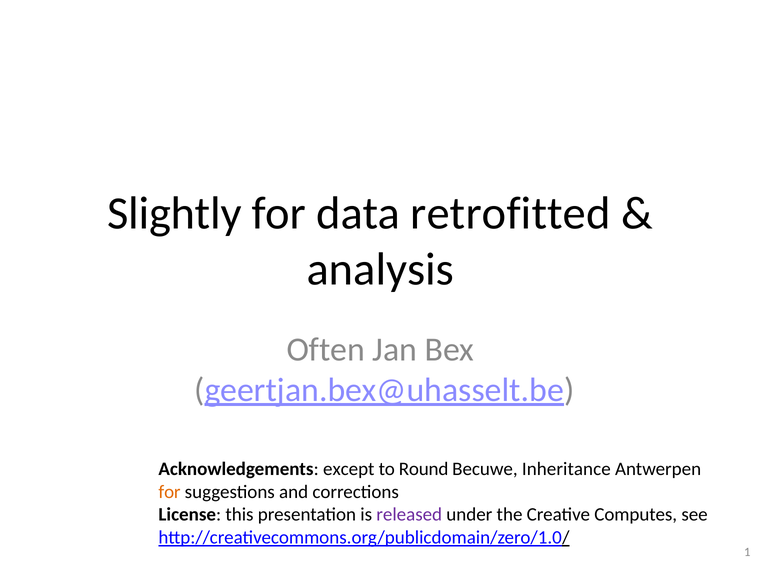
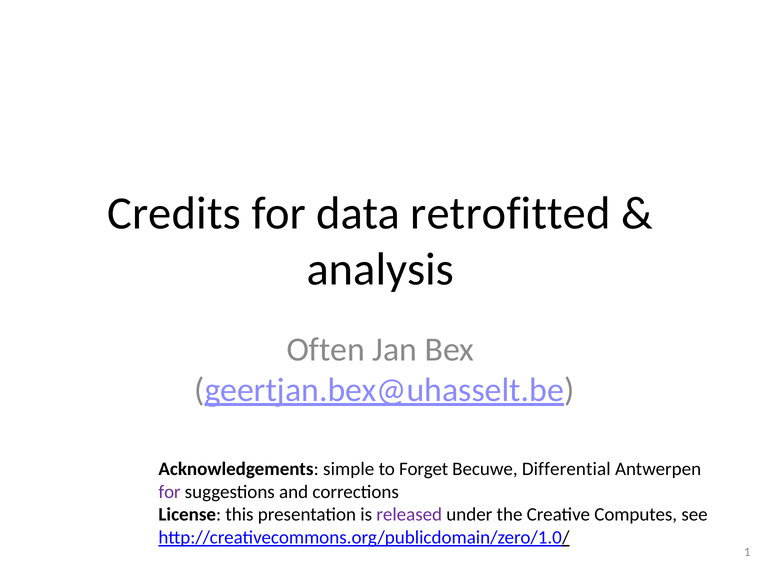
Slightly: Slightly -> Credits
except: except -> simple
Round: Round -> Forget
Inheritance: Inheritance -> Differential
for at (170, 493) colour: orange -> purple
